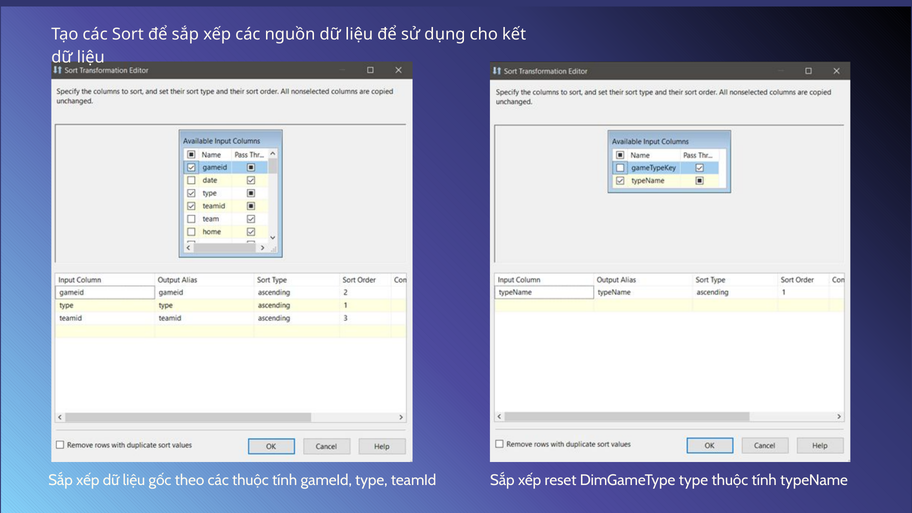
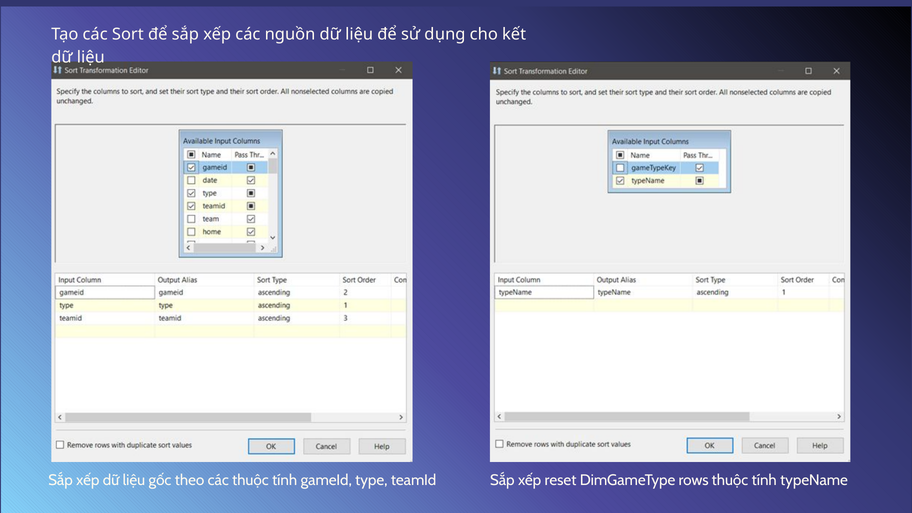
DimGameType type: type -> rows
